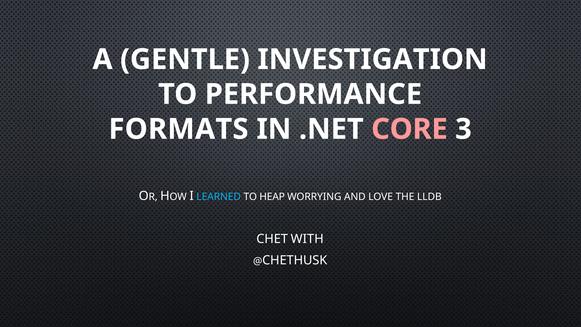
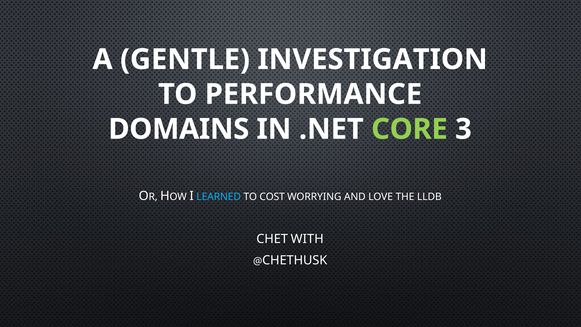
FORMATS: FORMATS -> DOMAINS
CORE colour: pink -> light green
HEAP: HEAP -> COST
